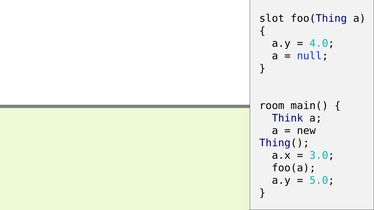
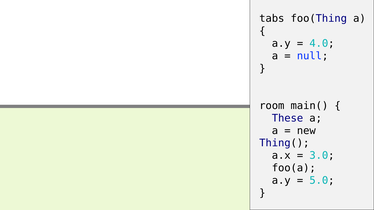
slot: slot -> tabs
Think: Think -> These
